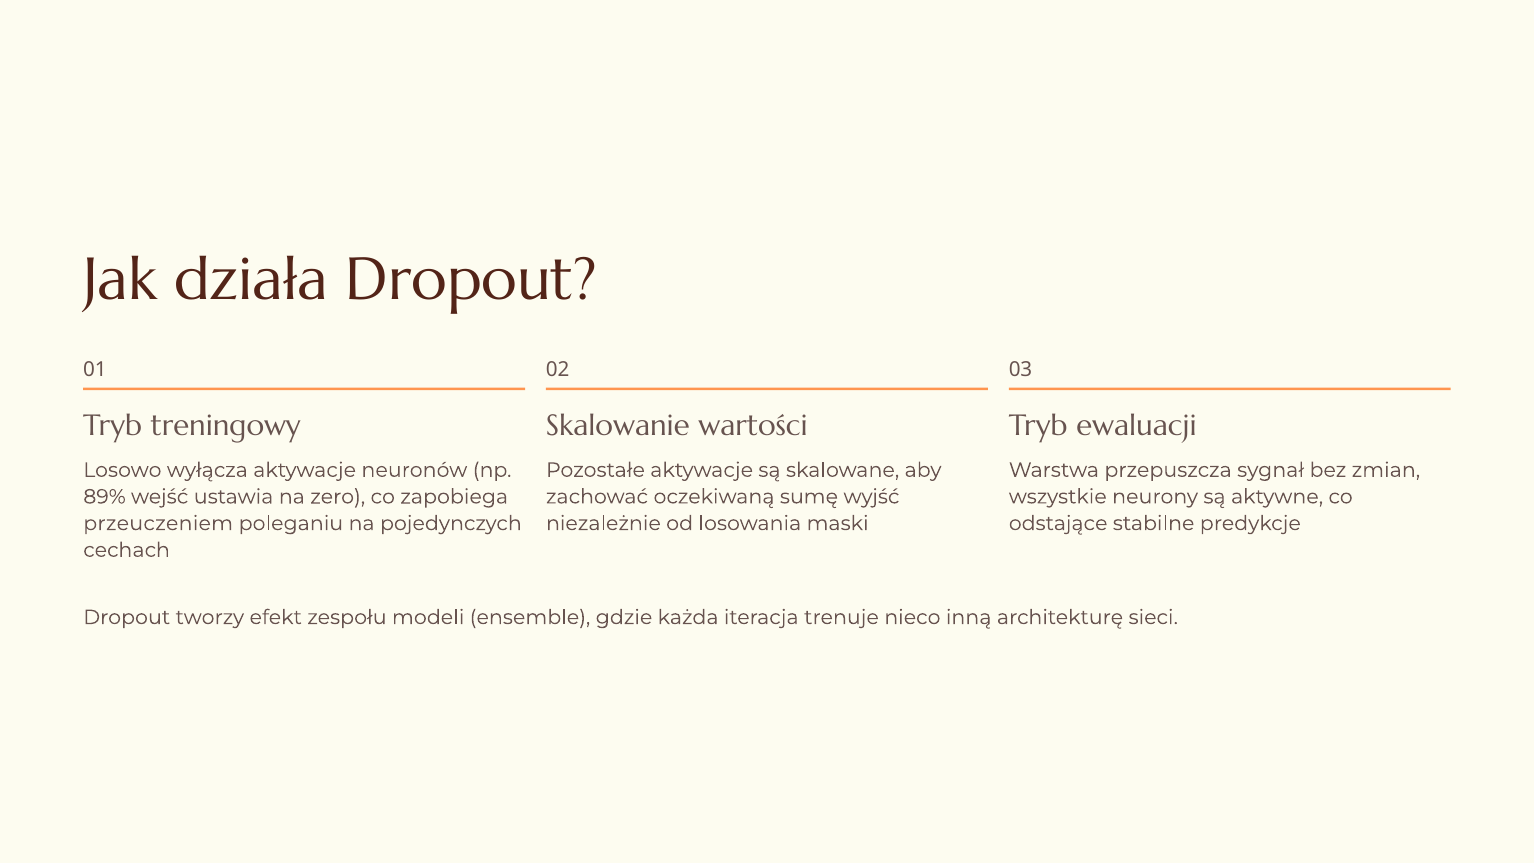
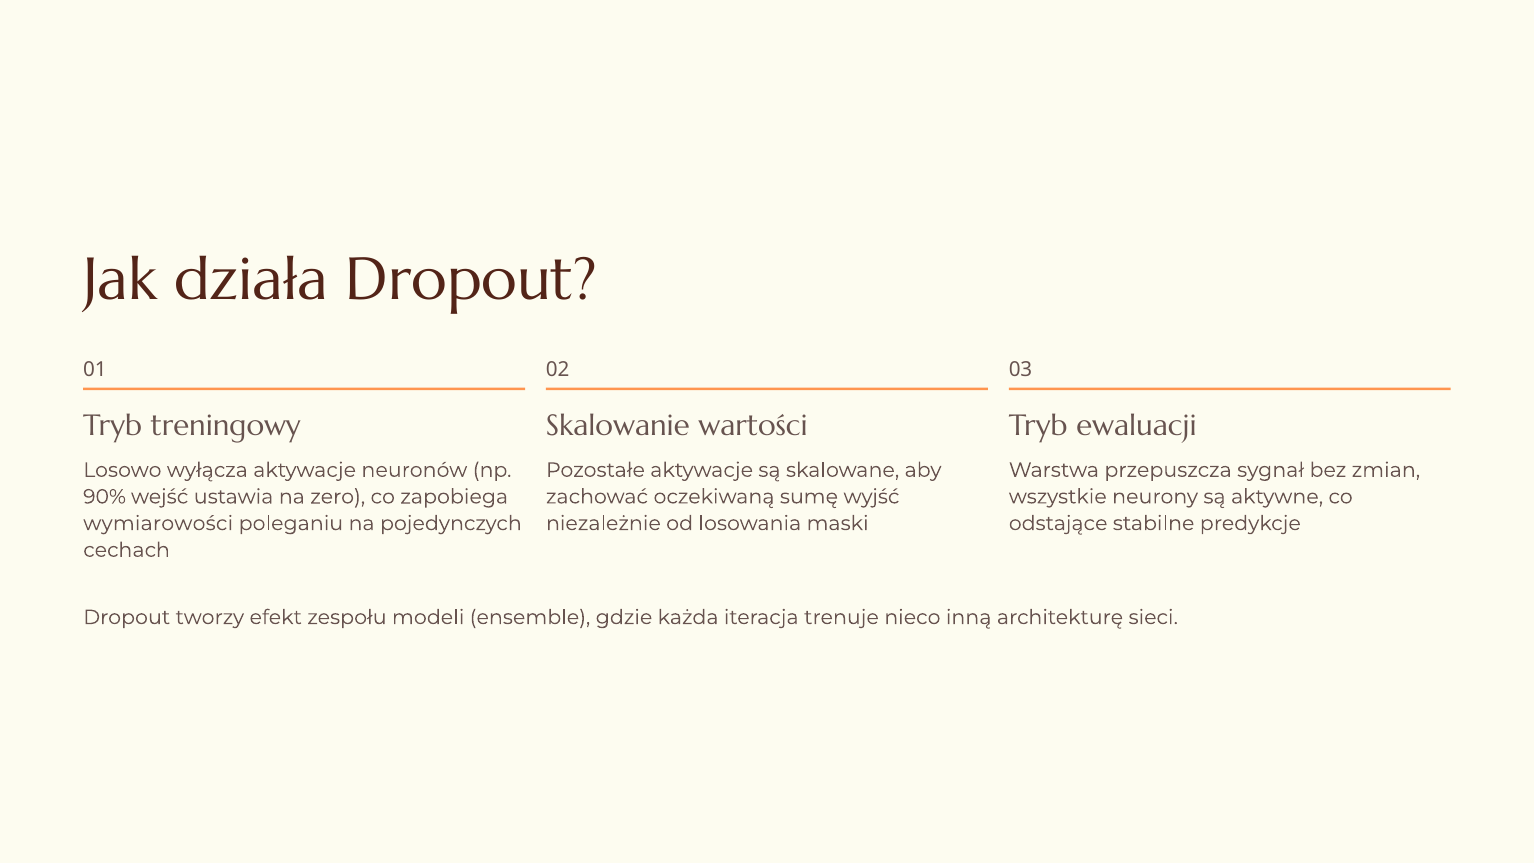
89%: 89% -> 90%
przeuczeniem: przeuczeniem -> wymiarowości
